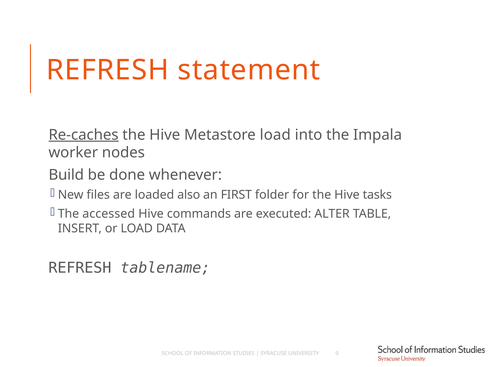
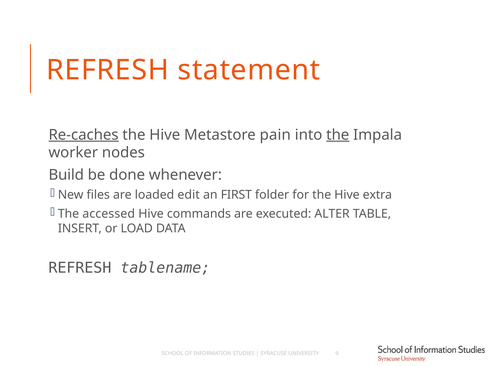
Metastore load: load -> pain
the at (338, 135) underline: none -> present
also: also -> edit
tasks: tasks -> extra
